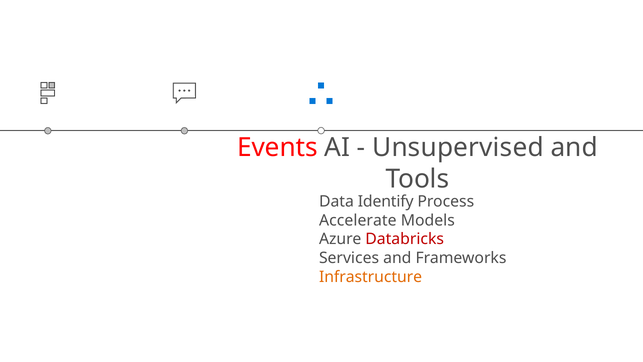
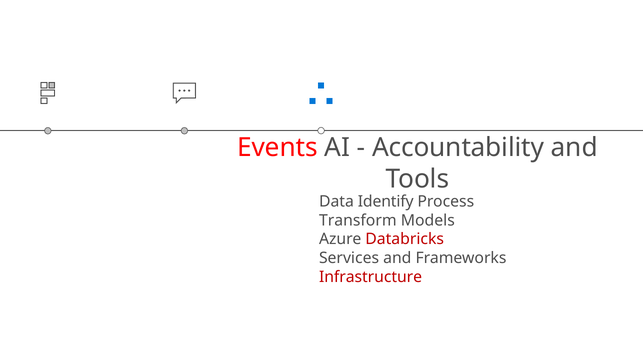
Unsupervised: Unsupervised -> Accountability
Accelerate: Accelerate -> Transform
Infrastructure colour: orange -> red
